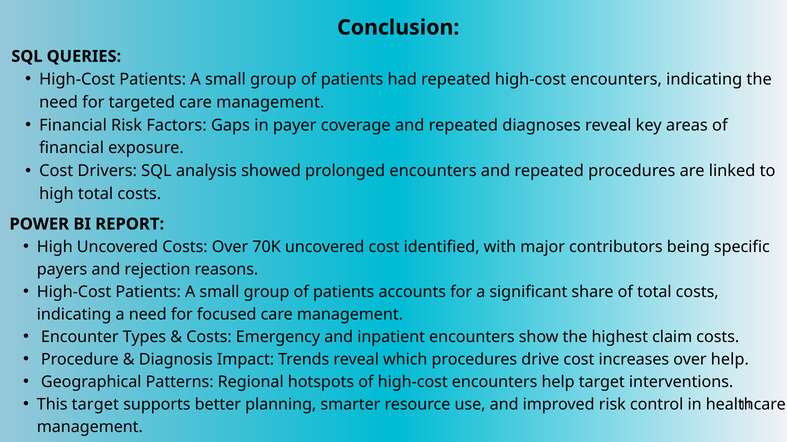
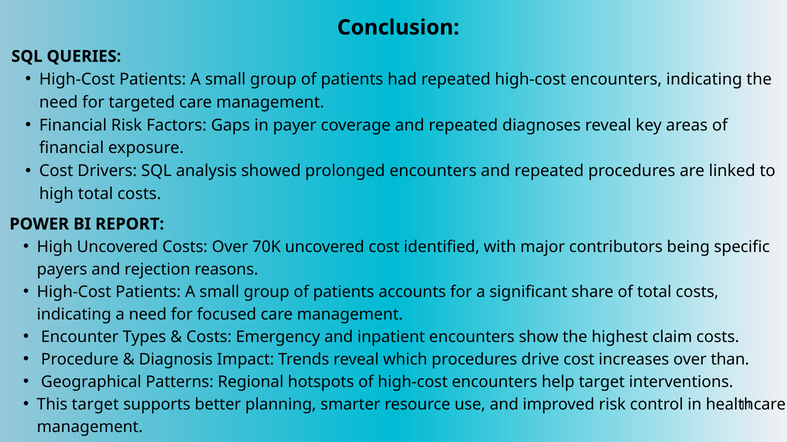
over help: help -> than
